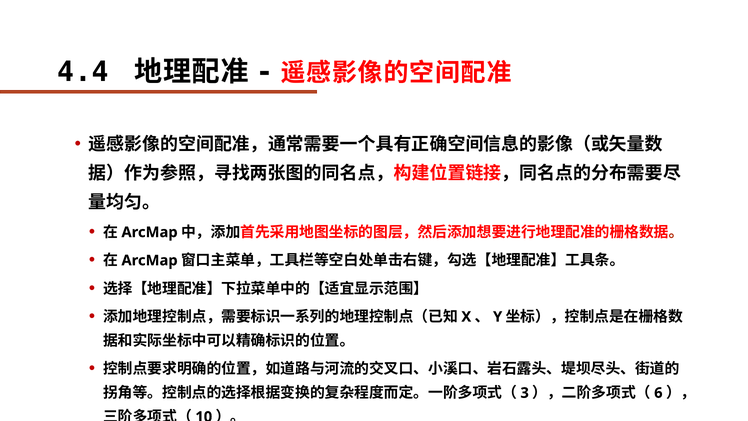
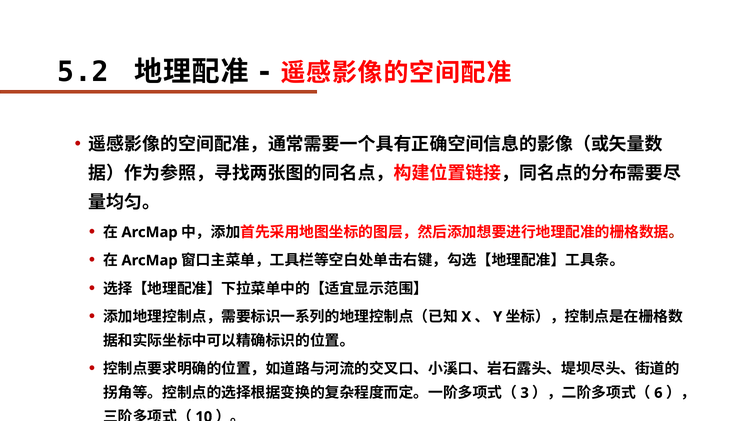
4.4: 4.4 -> 5.2
